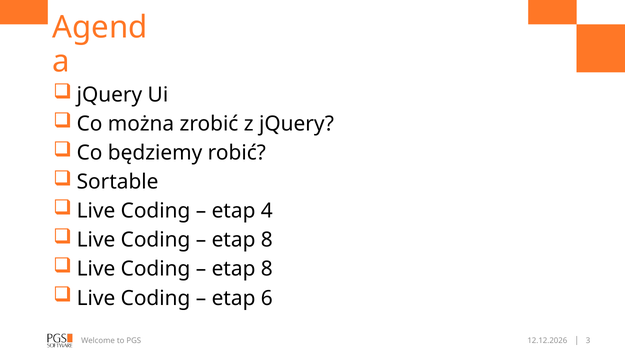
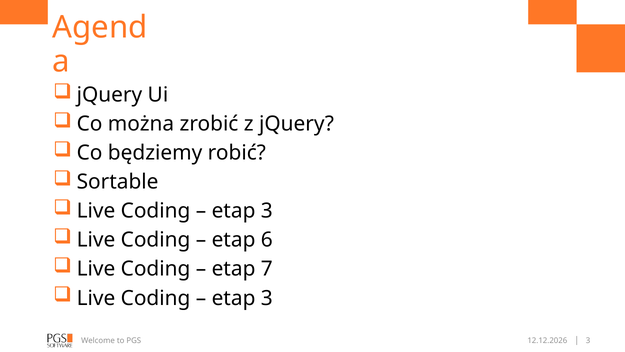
4 at (267, 211): 4 -> 3
8 at (267, 240): 8 -> 6
8 at (267, 269): 8 -> 7
6 at (267, 298): 6 -> 3
